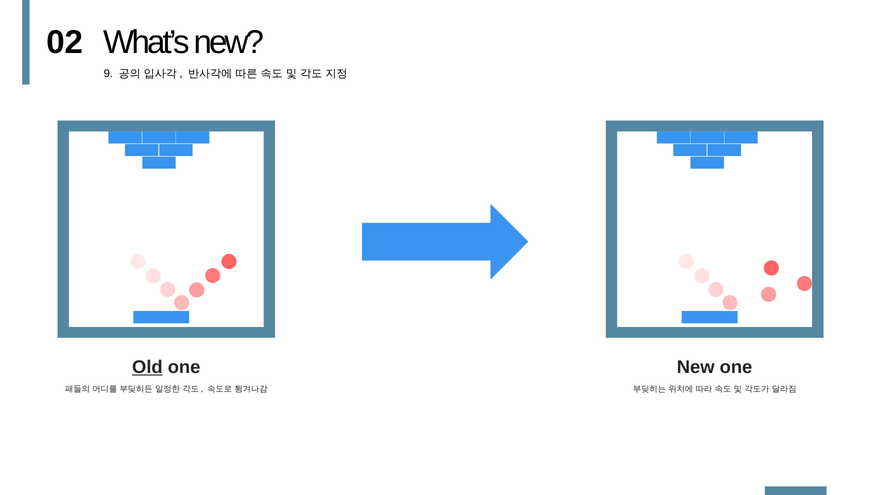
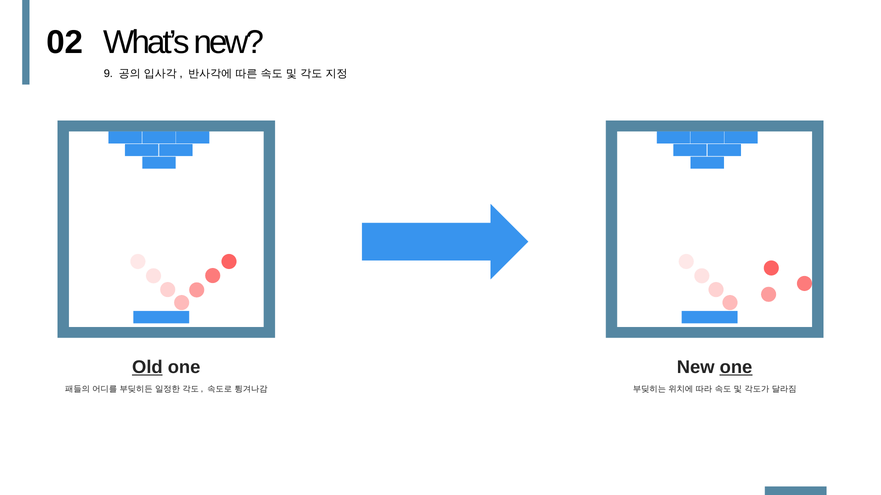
one at (736, 367) underline: none -> present
